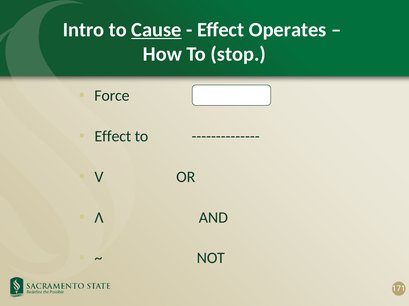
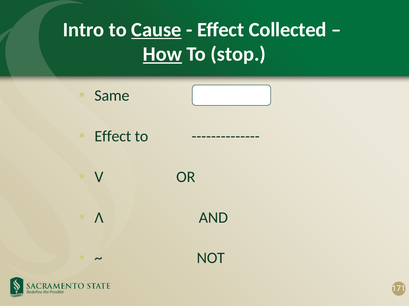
Operates: Operates -> Collected
How underline: none -> present
Force: Force -> Same
